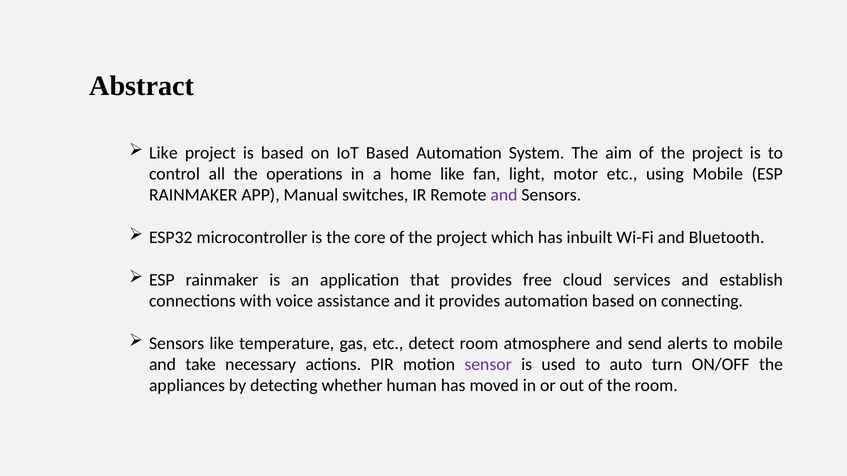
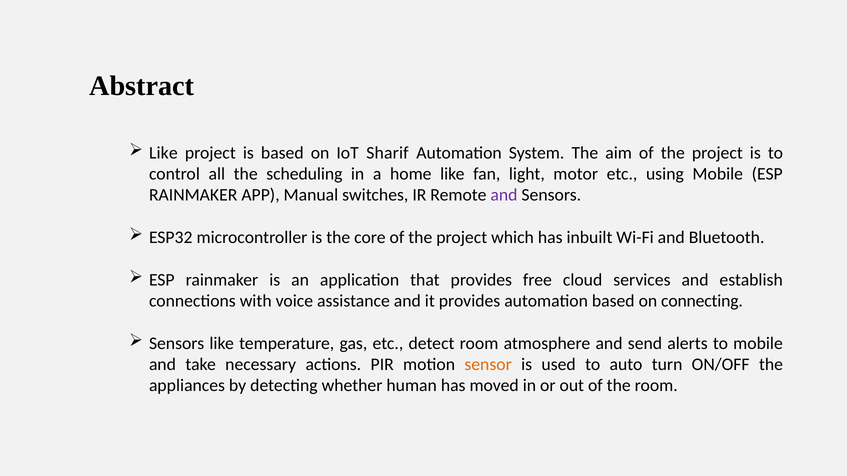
IoT Based: Based -> Sharif
operations: operations -> scheduling
sensor colour: purple -> orange
